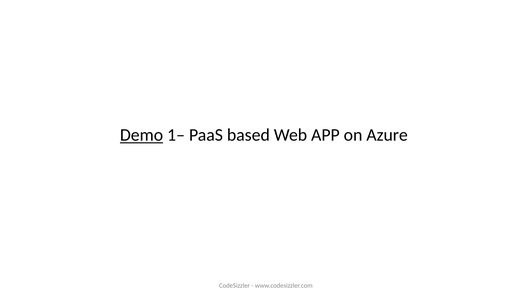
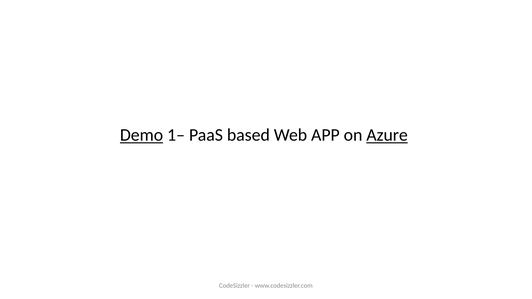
Azure underline: none -> present
